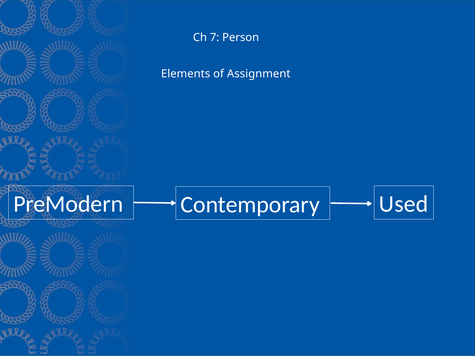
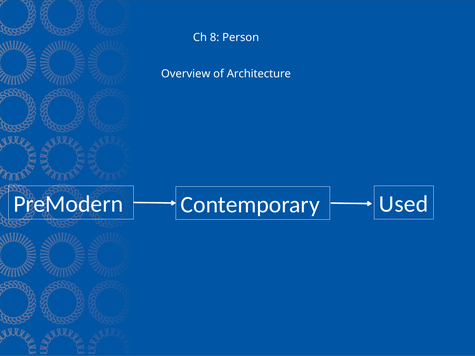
7: 7 -> 8
Elements: Elements -> Overview
Assignment: Assignment -> Architecture
